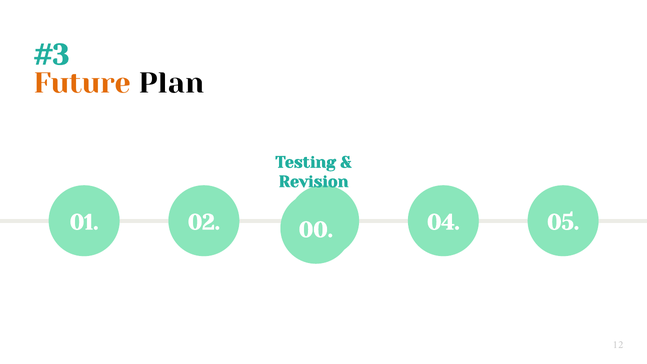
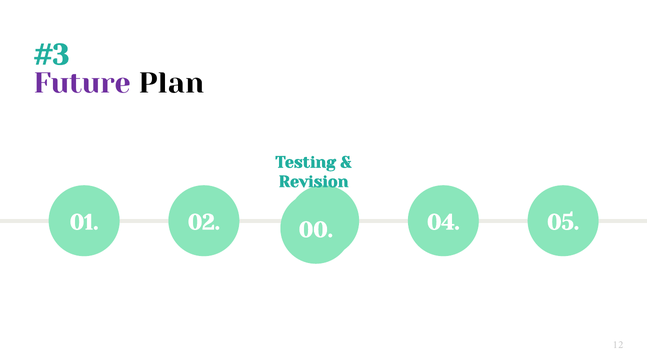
Future colour: orange -> purple
